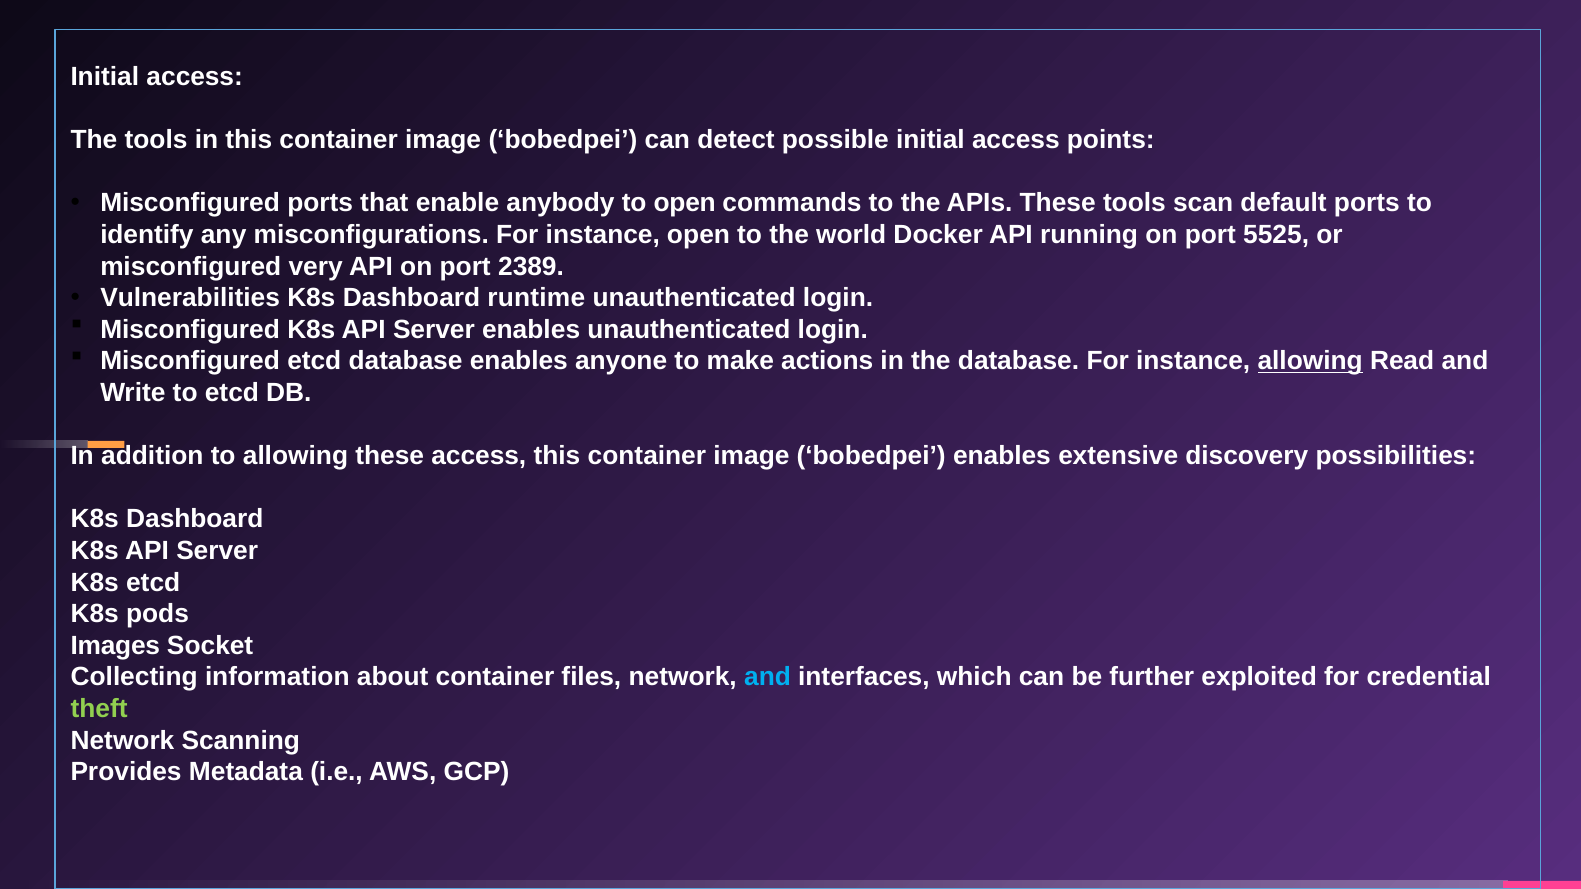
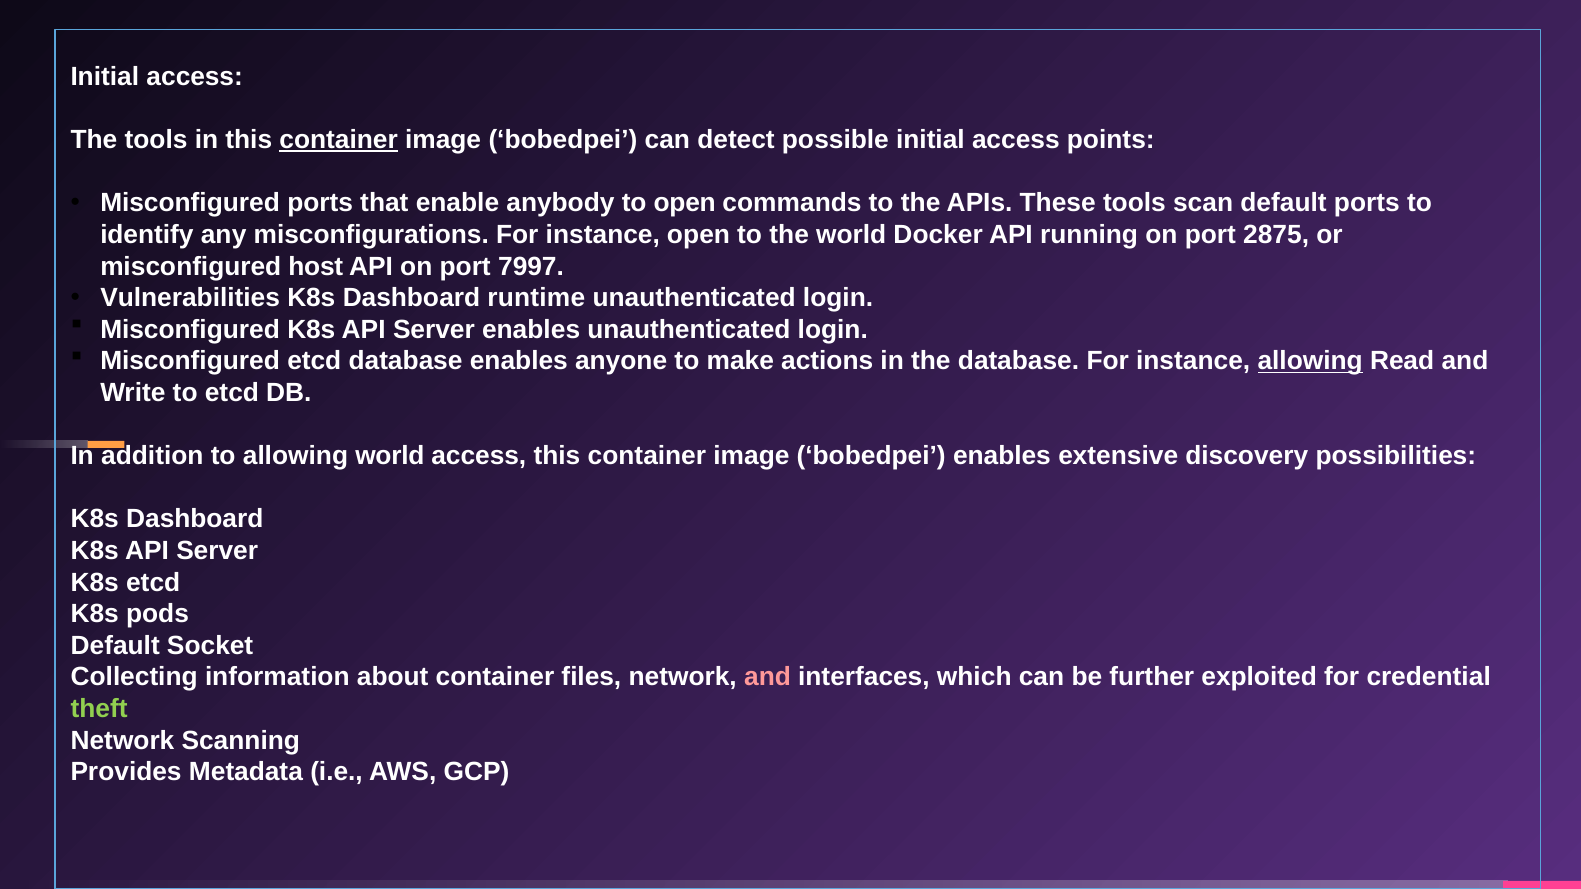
container at (339, 140) underline: none -> present
5525: 5525 -> 2875
very: very -> host
2389: 2389 -> 7997
allowing these: these -> world
Images at (115, 646): Images -> Default
and at (768, 677) colour: light blue -> pink
